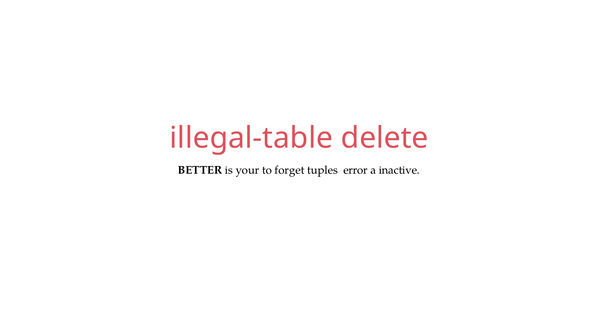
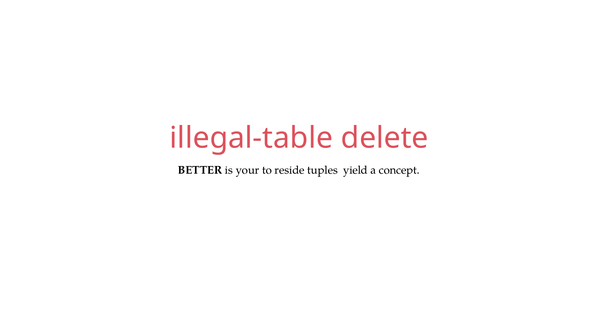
forget: forget -> reside
error: error -> yield
inactive: inactive -> concept
